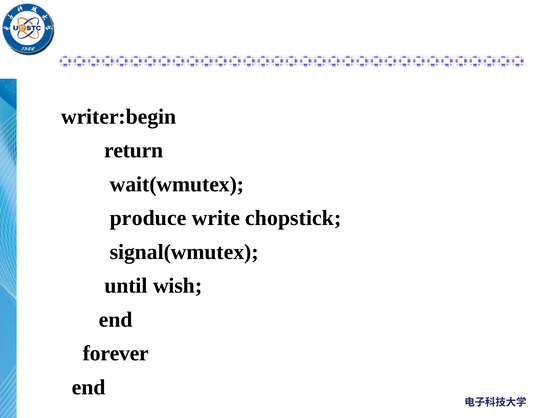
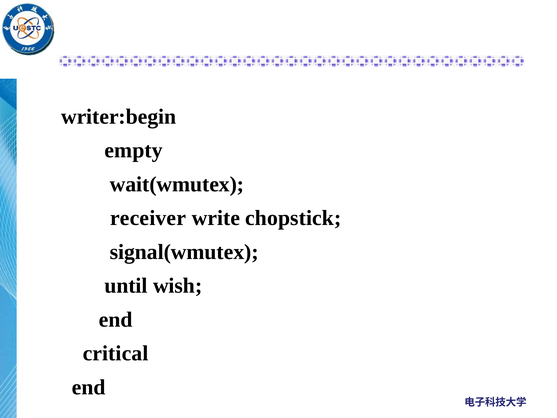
return: return -> empty
produce: produce -> receiver
forever: forever -> critical
